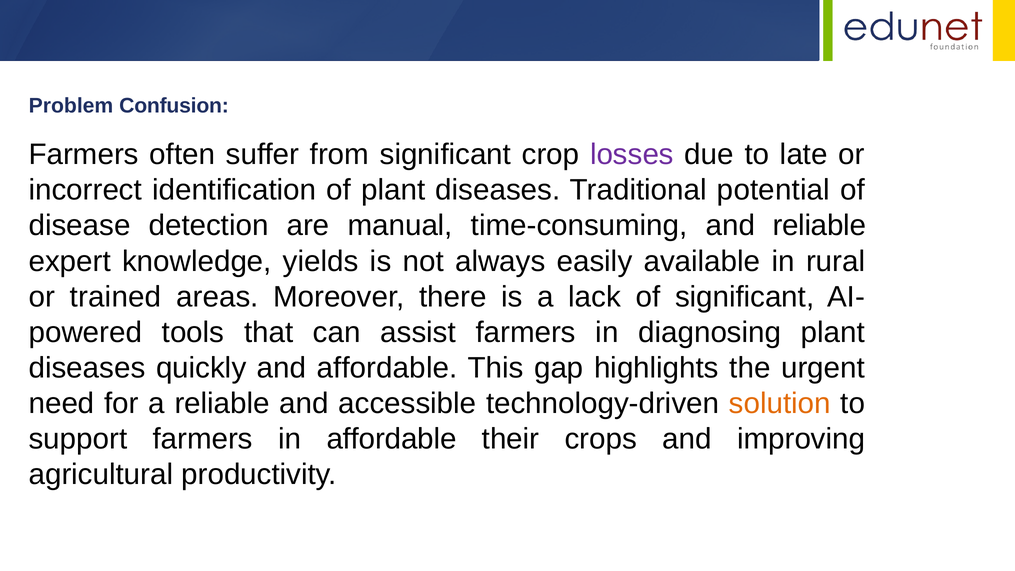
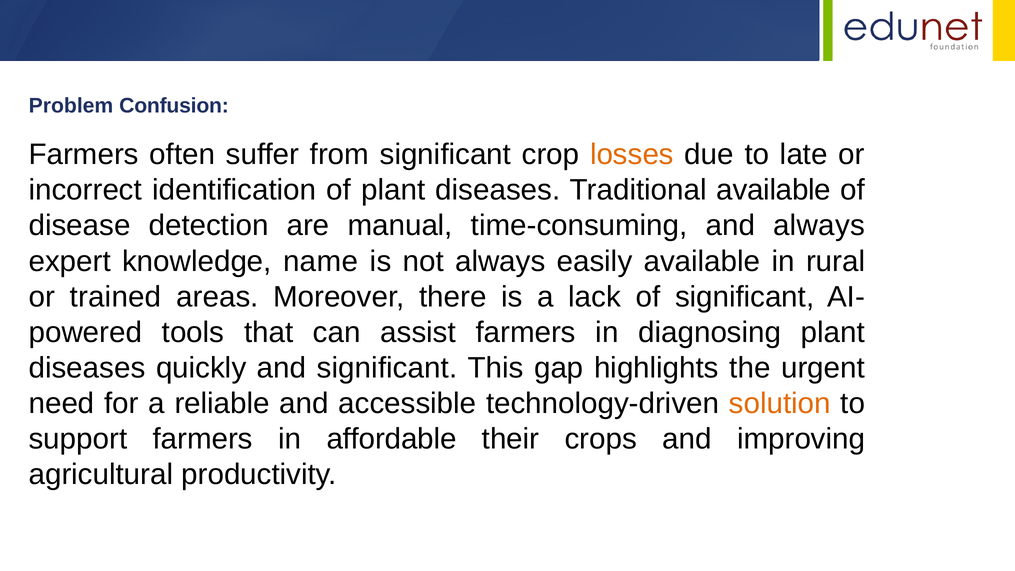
losses colour: purple -> orange
Traditional potential: potential -> available
and reliable: reliable -> always
yields: yields -> name
and affordable: affordable -> significant
